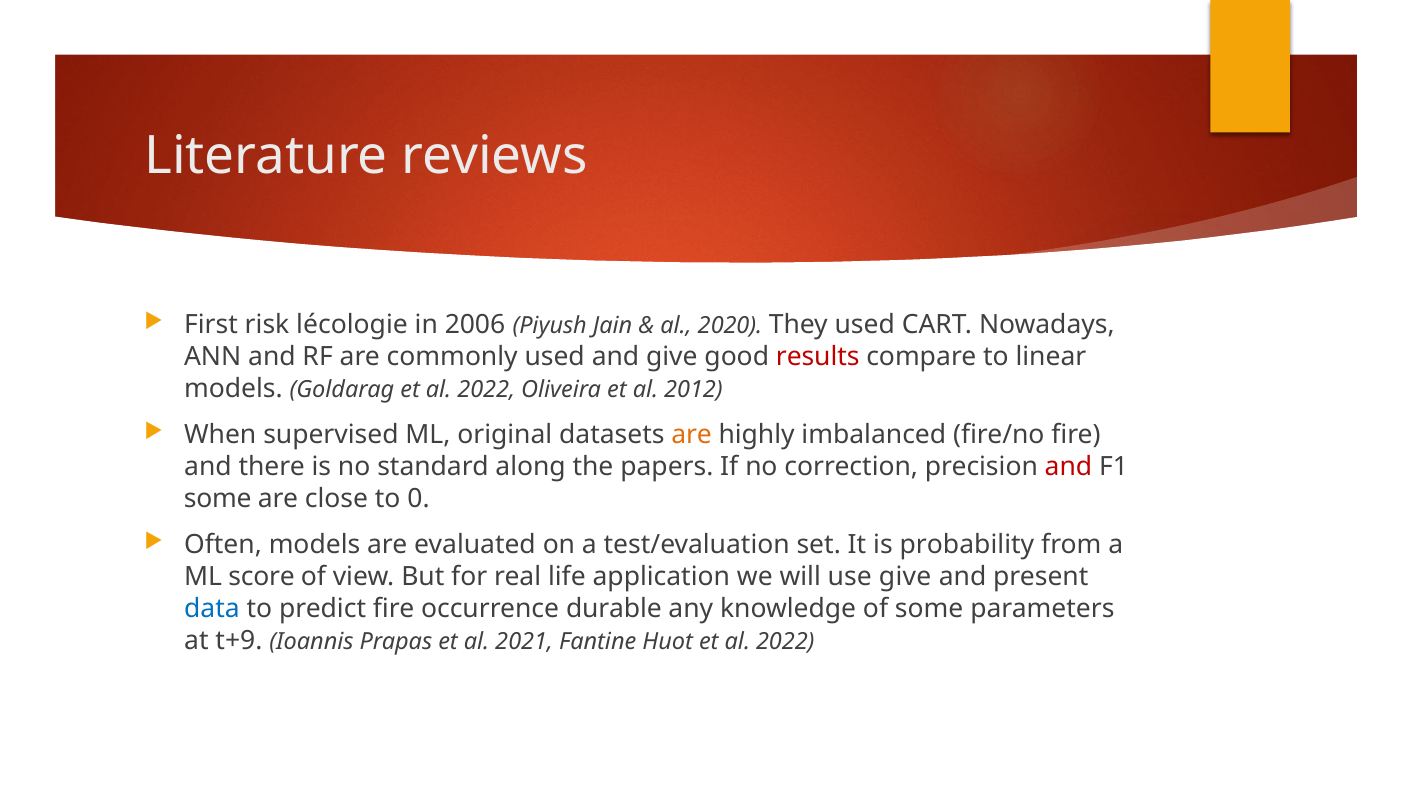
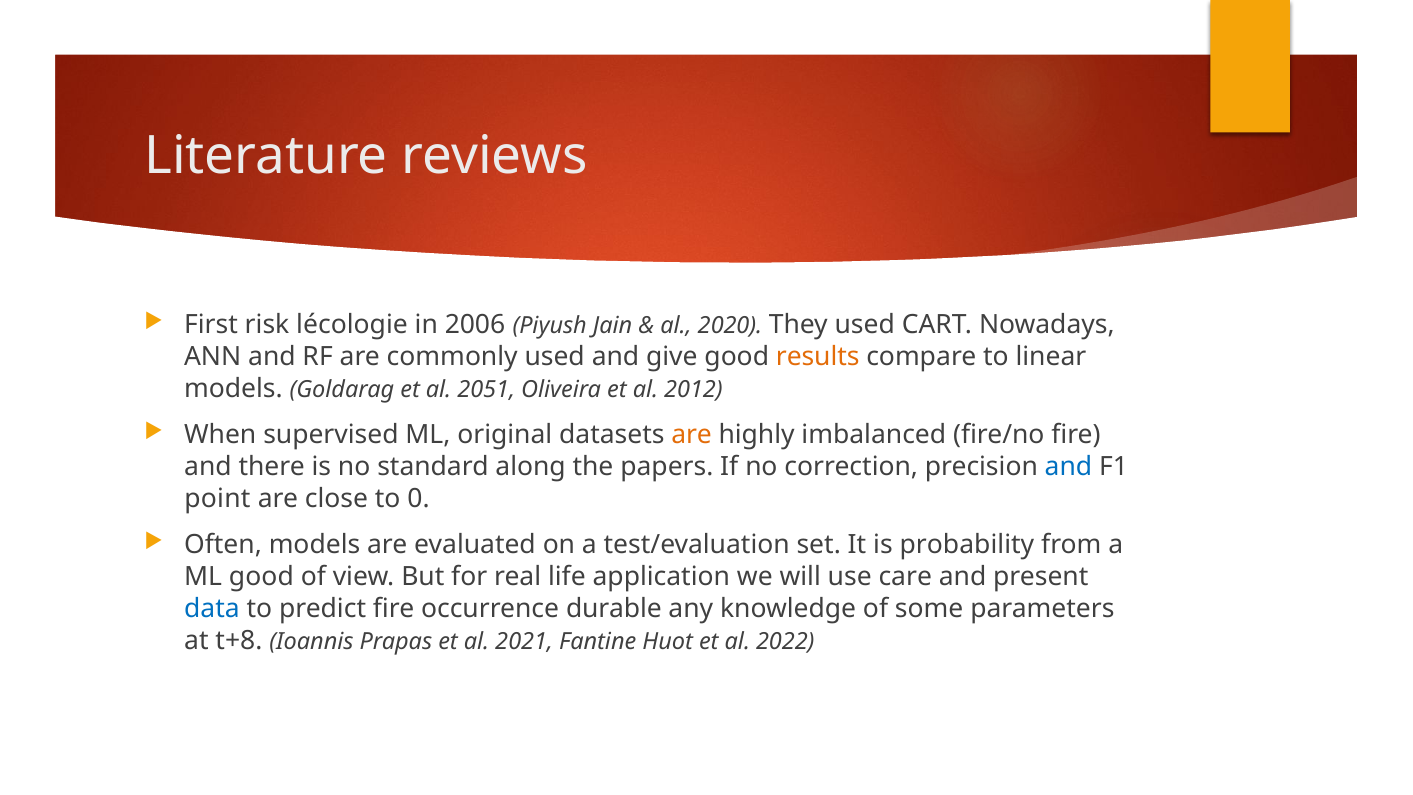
results colour: red -> orange
Goldarag et al 2022: 2022 -> 2051
and at (1068, 467) colour: red -> blue
some at (218, 498): some -> point
ML score: score -> good
use give: give -> care
t+9: t+9 -> t+8
